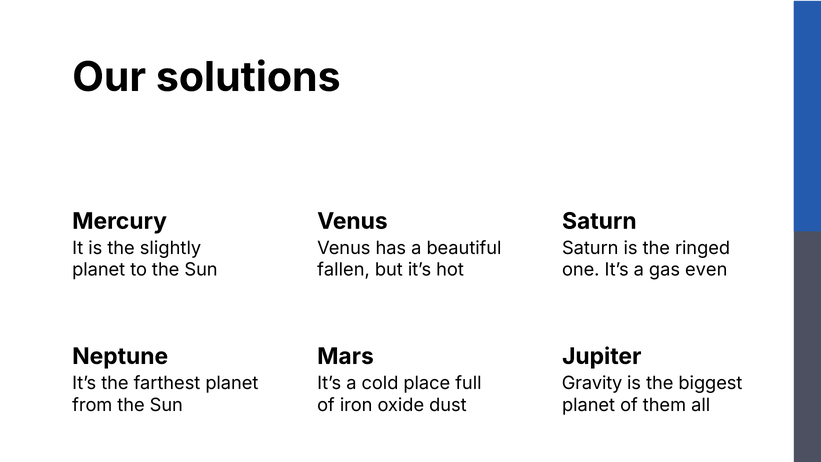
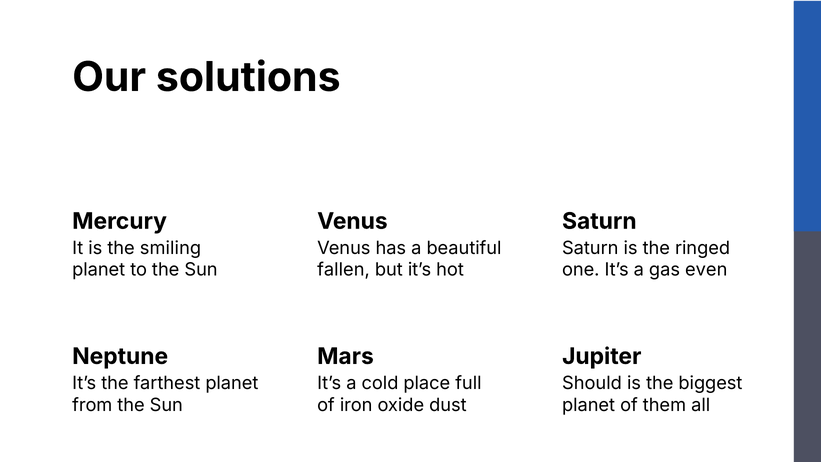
slightly: slightly -> smiling
Gravity: Gravity -> Should
